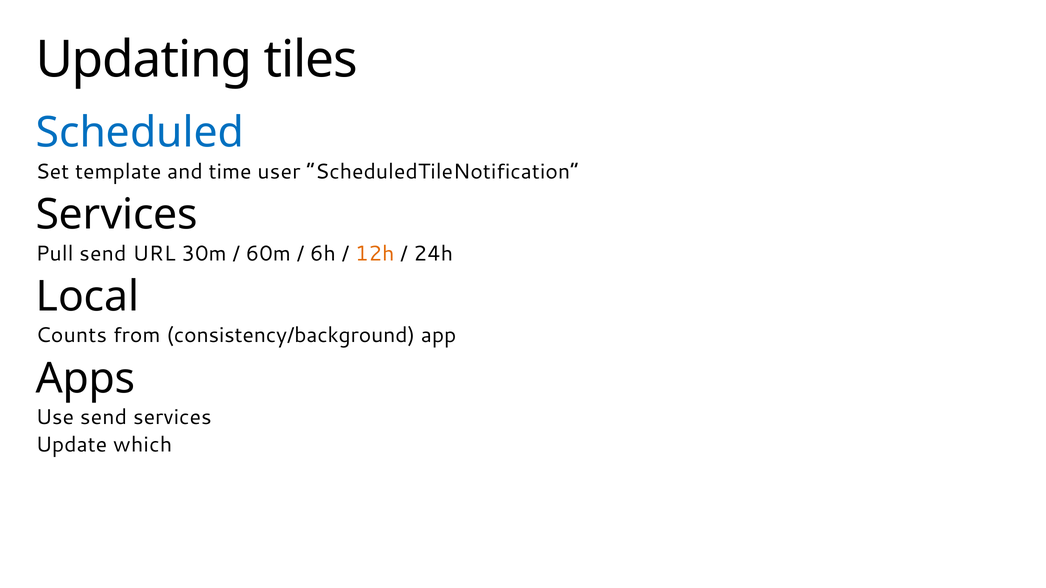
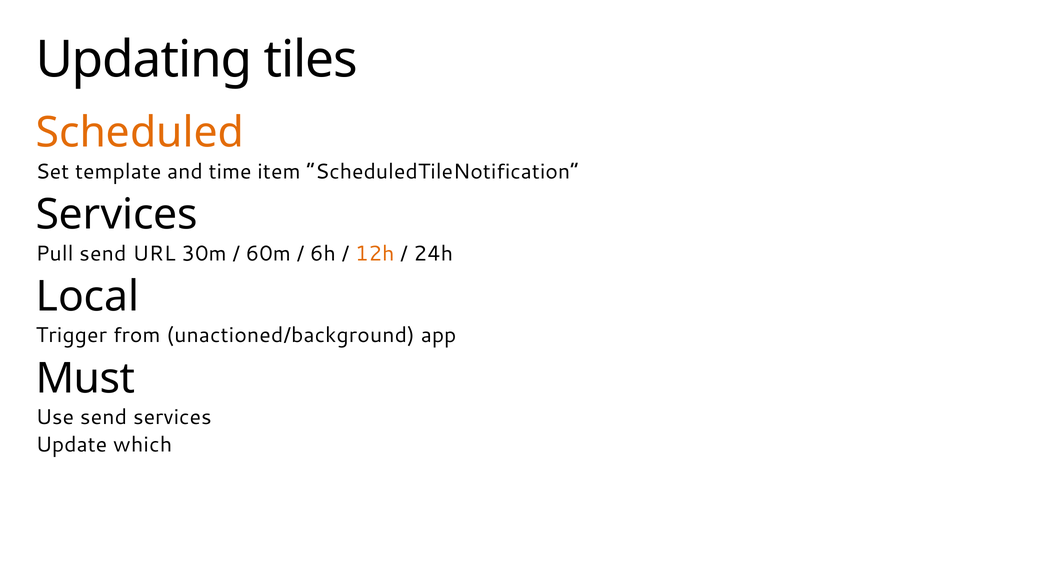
Scheduled colour: blue -> orange
user: user -> item
Counts: Counts -> Trigger
consistency/background: consistency/background -> unactioned/background
Apps: Apps -> Must
